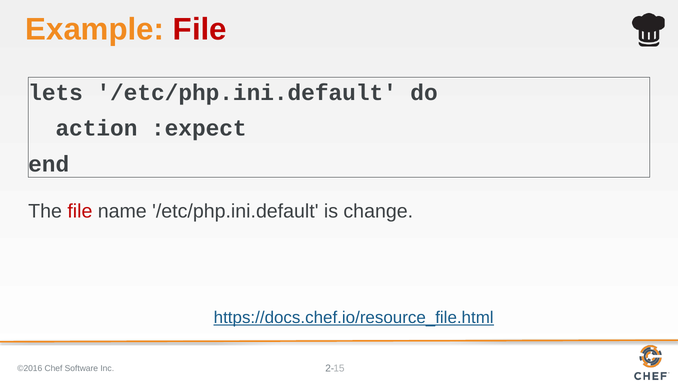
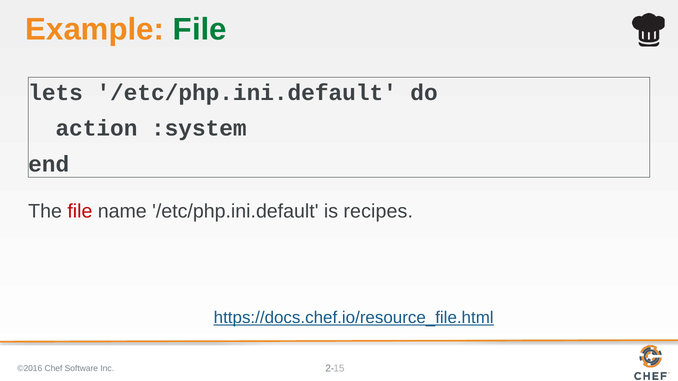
File at (200, 29) colour: red -> green
:expect: :expect -> :system
change: change -> recipes
